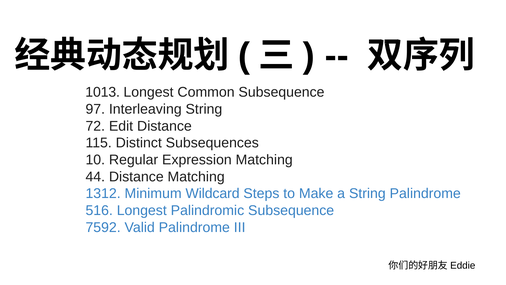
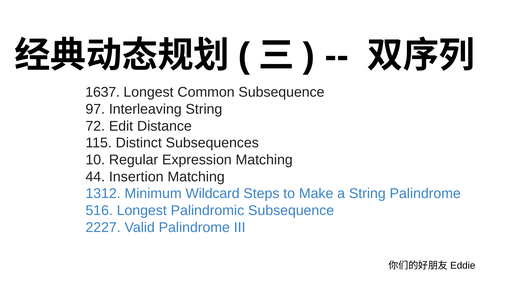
1013: 1013 -> 1637
44 Distance: Distance -> Insertion
7592: 7592 -> 2227
